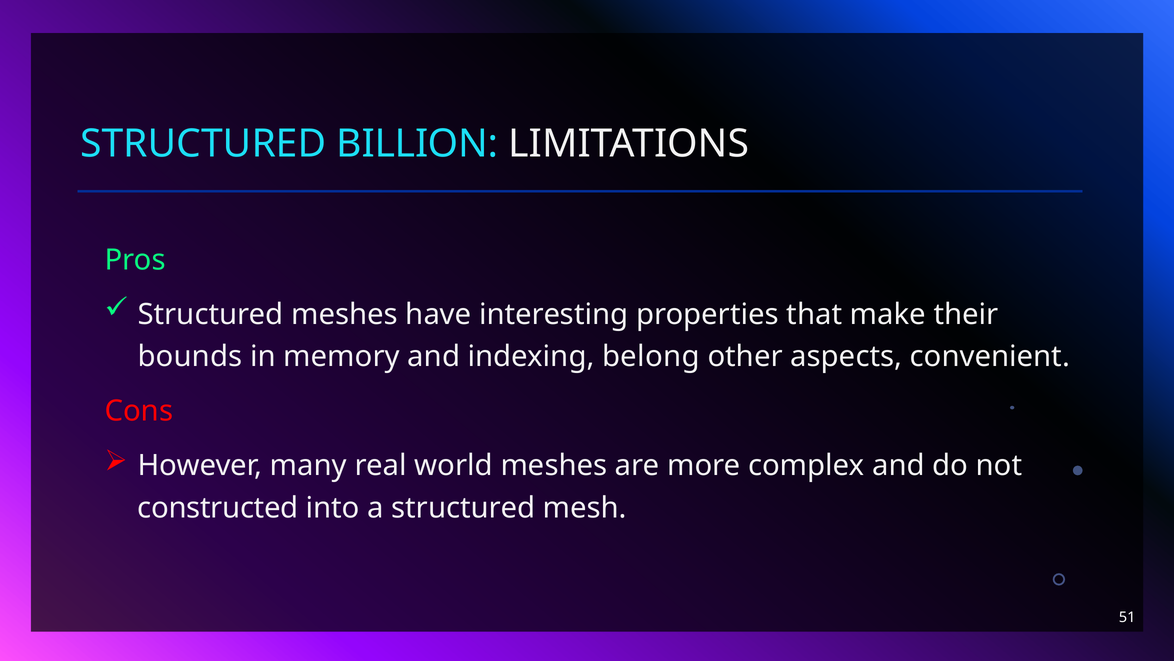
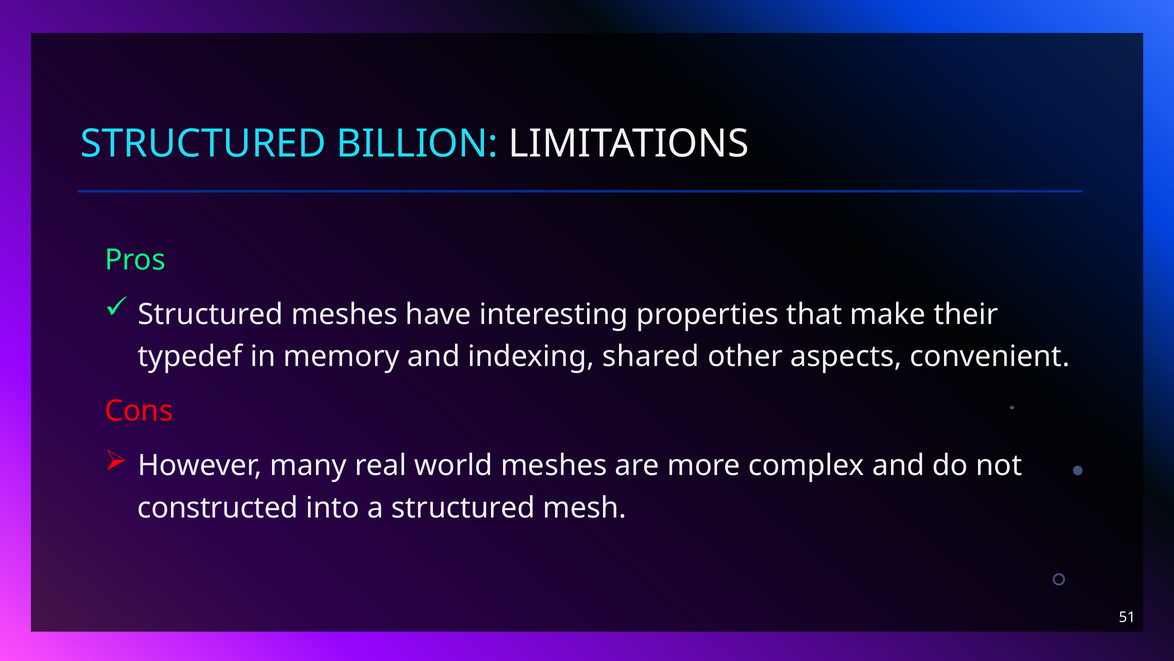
bounds: bounds -> typedef
belong: belong -> shared
